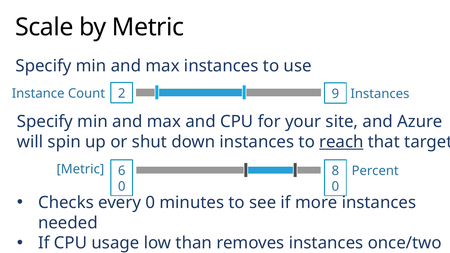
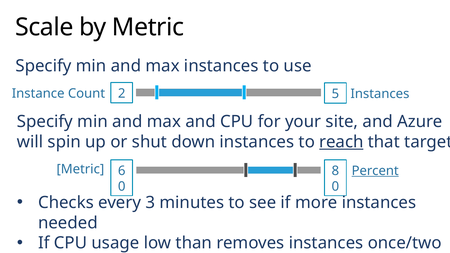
9: 9 -> 5
Percent underline: none -> present
every 0: 0 -> 3
